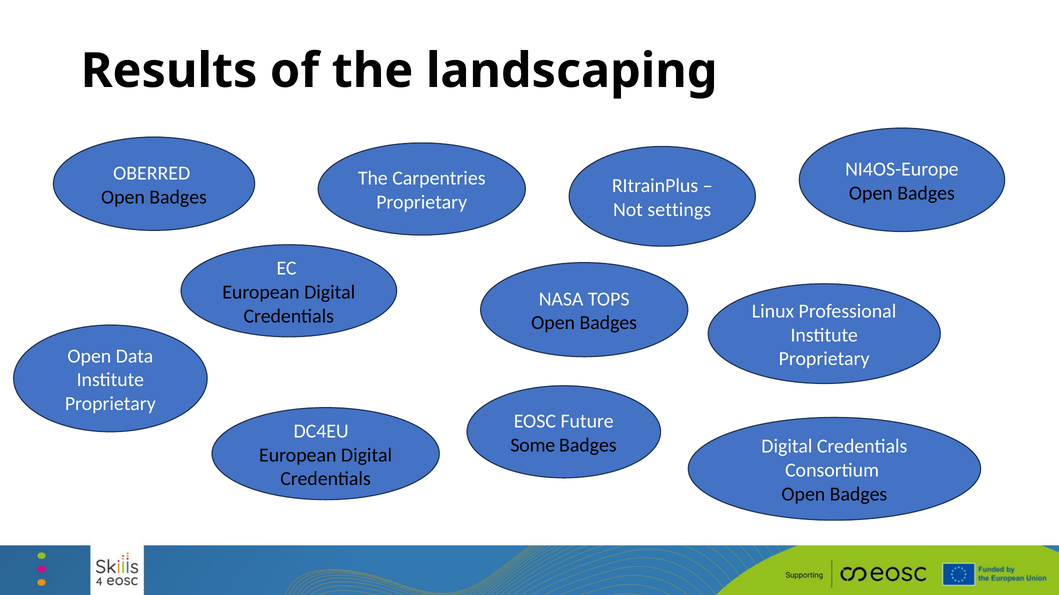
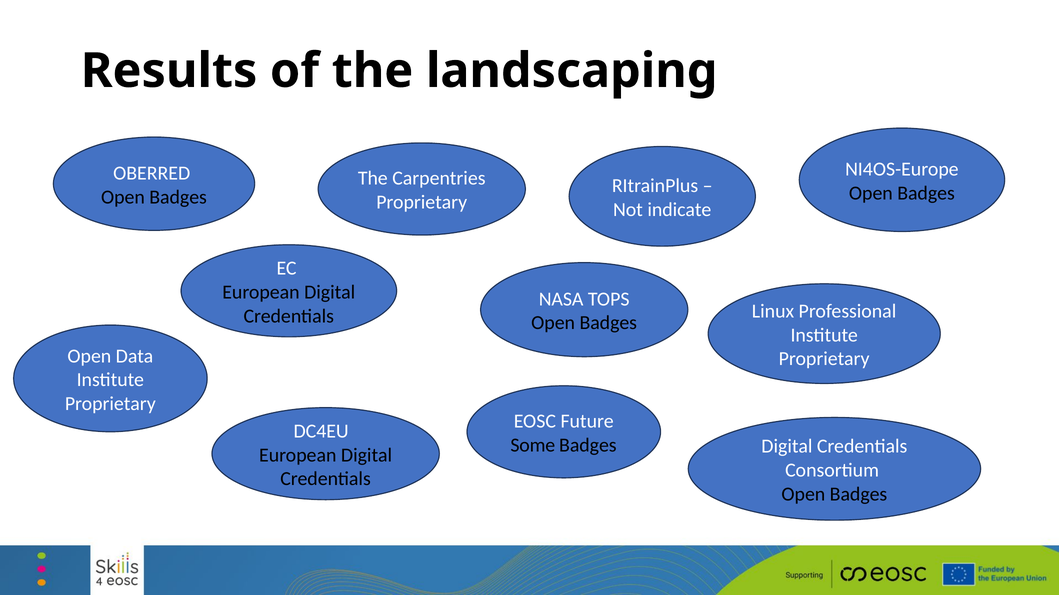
settings: settings -> indicate
